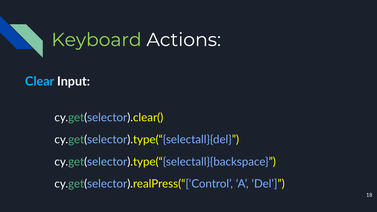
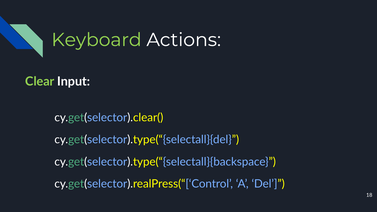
Clear colour: light blue -> light green
